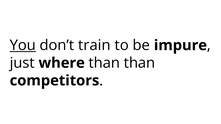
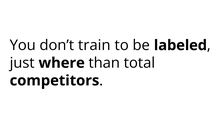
You underline: present -> none
impure: impure -> labeled
than than: than -> total
